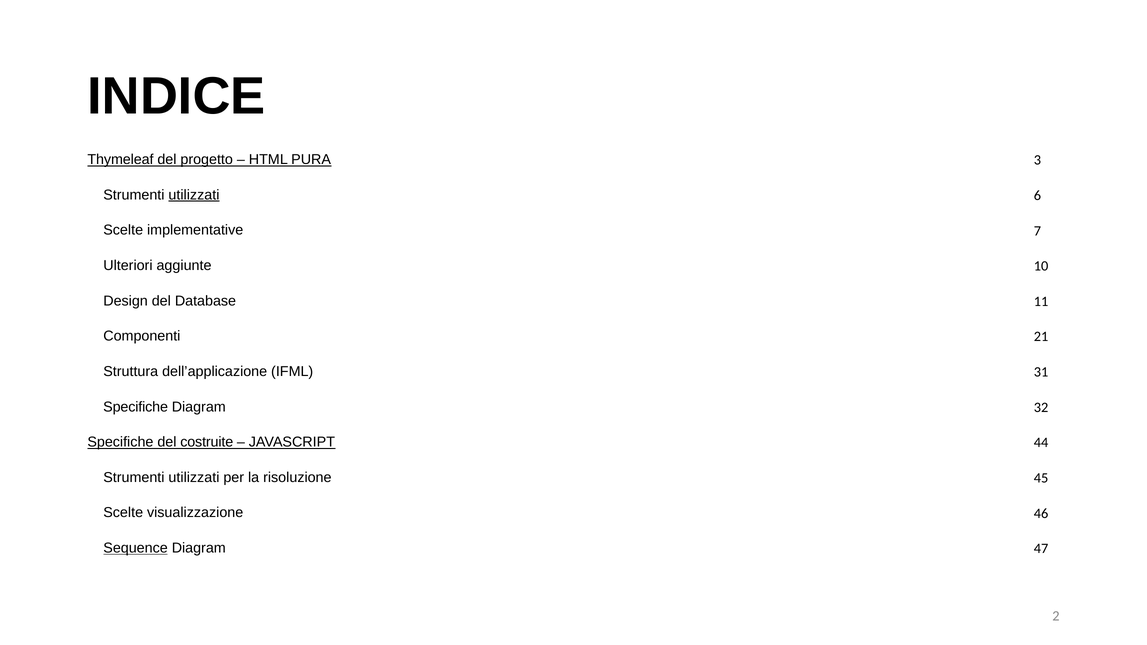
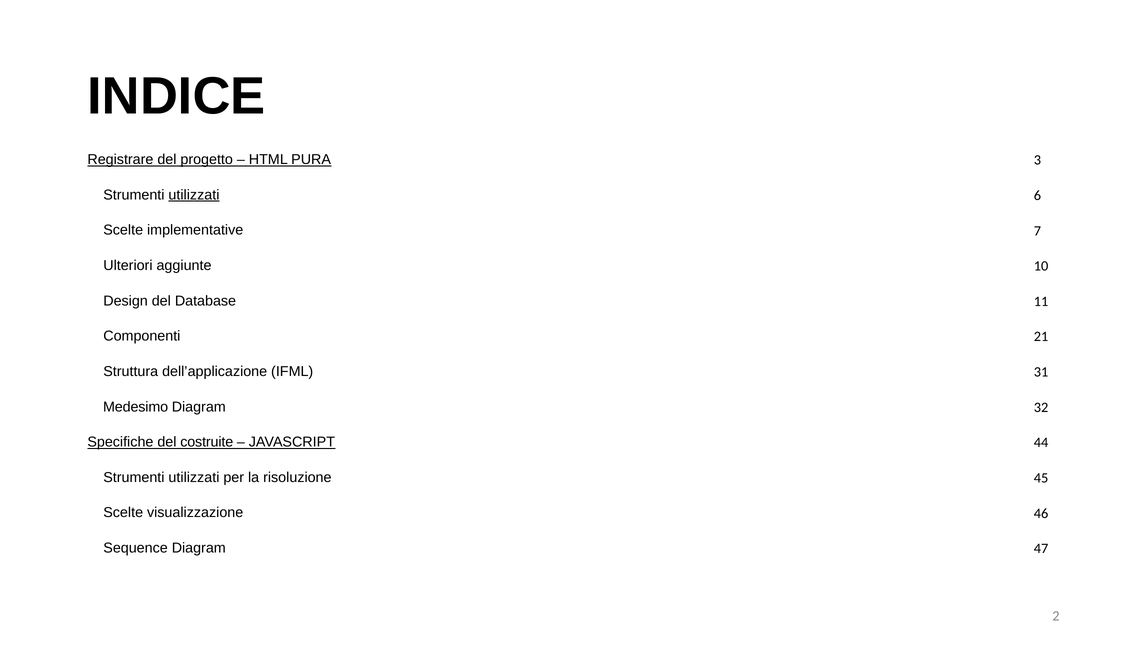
Thymeleaf: Thymeleaf -> Registrare
Specifiche at (136, 407): Specifiche -> Medesimo
Sequence underline: present -> none
